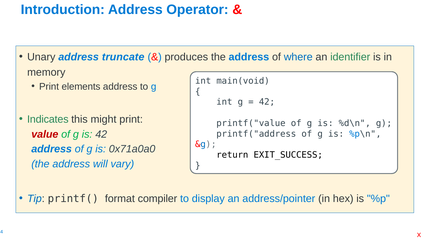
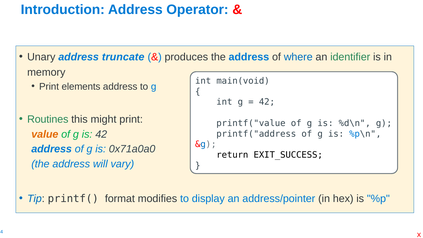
Indicates: Indicates -> Routines
value colour: red -> orange
compiler: compiler -> modifies
